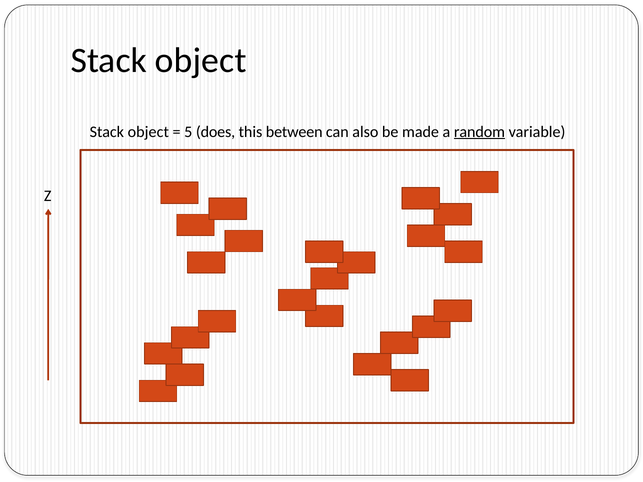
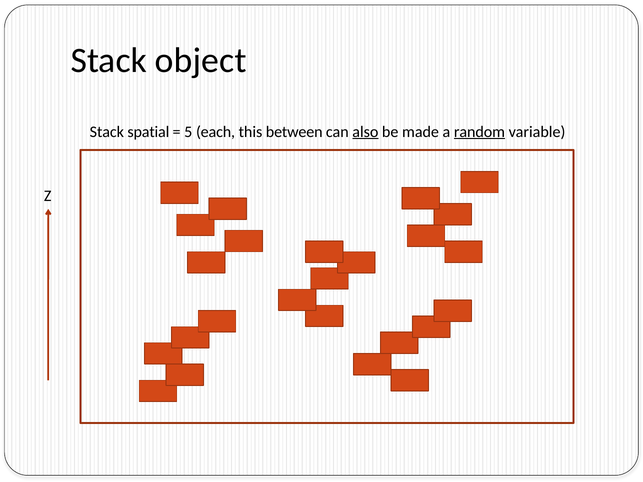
object at (148, 132): object -> spatial
does: does -> each
also underline: none -> present
